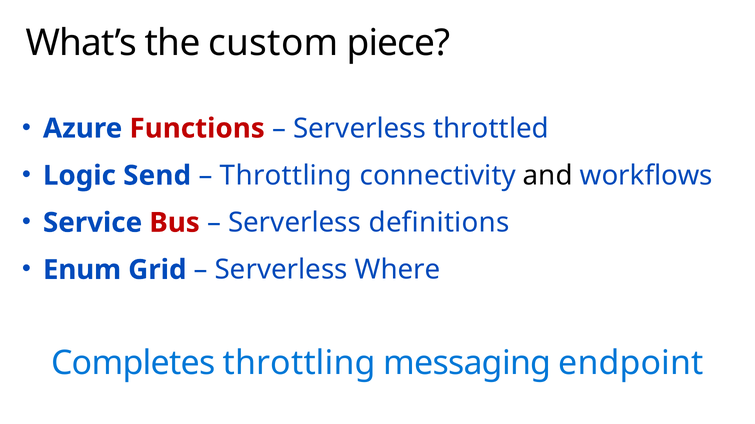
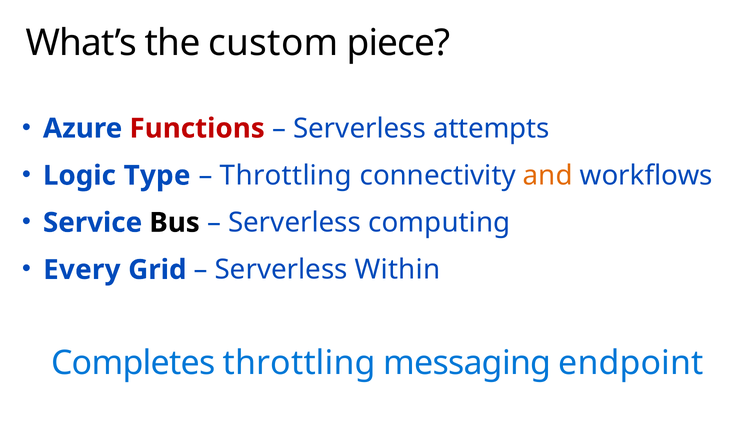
throttled: throttled -> attempts
Send: Send -> Type
and colour: black -> orange
Bus colour: red -> black
definitions: definitions -> computing
Enum: Enum -> Every
Where: Where -> Within
